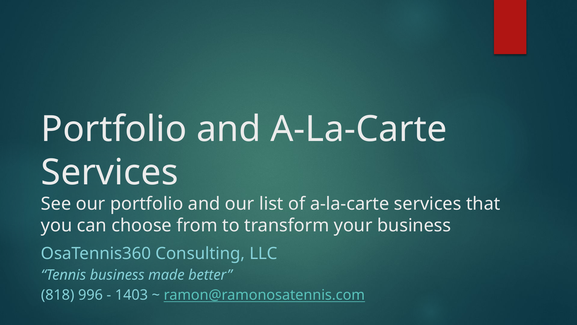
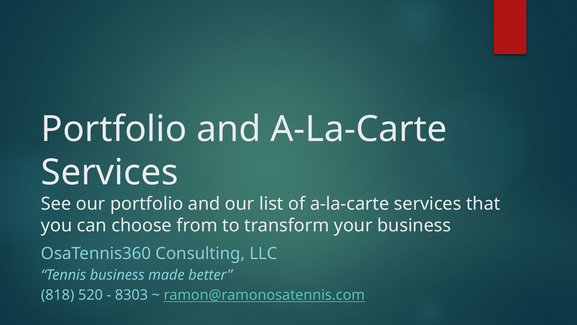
996: 996 -> 520
1403: 1403 -> 8303
